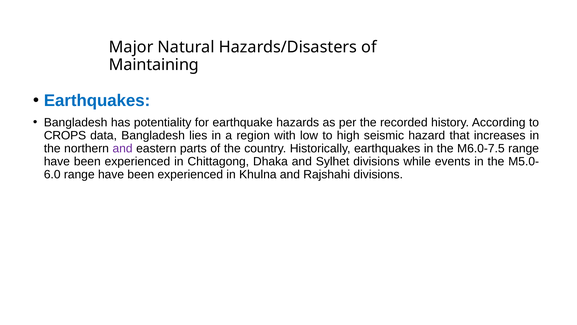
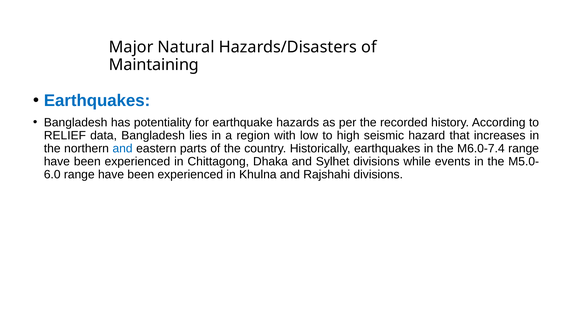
CROPS: CROPS -> RELIEF
and at (123, 148) colour: purple -> blue
M6.0-7.5: M6.0-7.5 -> M6.0-7.4
